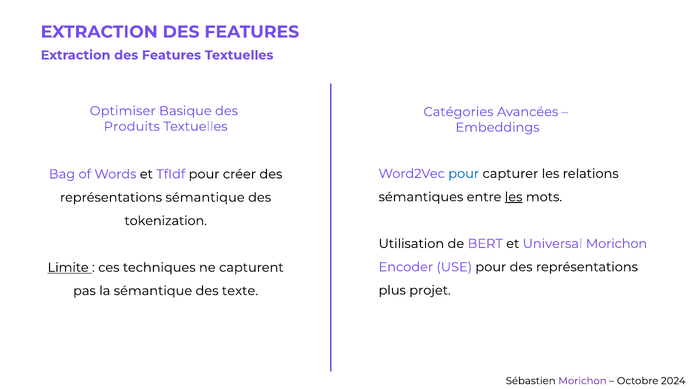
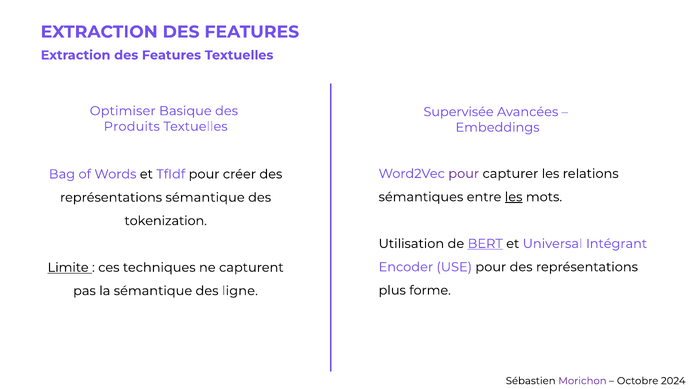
Catégories: Catégories -> Supervisée
pour at (464, 174) colour: blue -> purple
BERT underline: none -> present
Universal Morichon: Morichon -> Intégrant
projet: projet -> forme
texte: texte -> ligne
